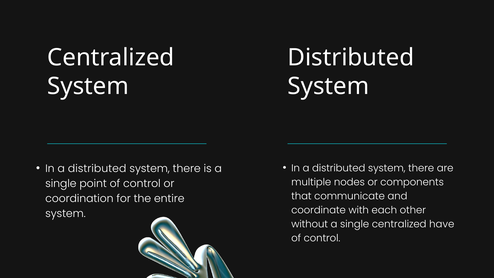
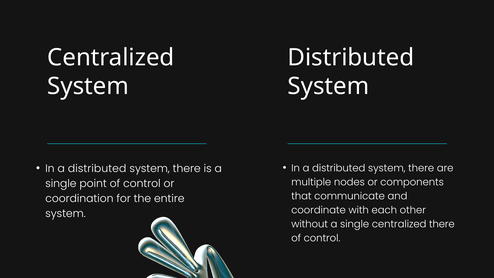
centralized have: have -> there
